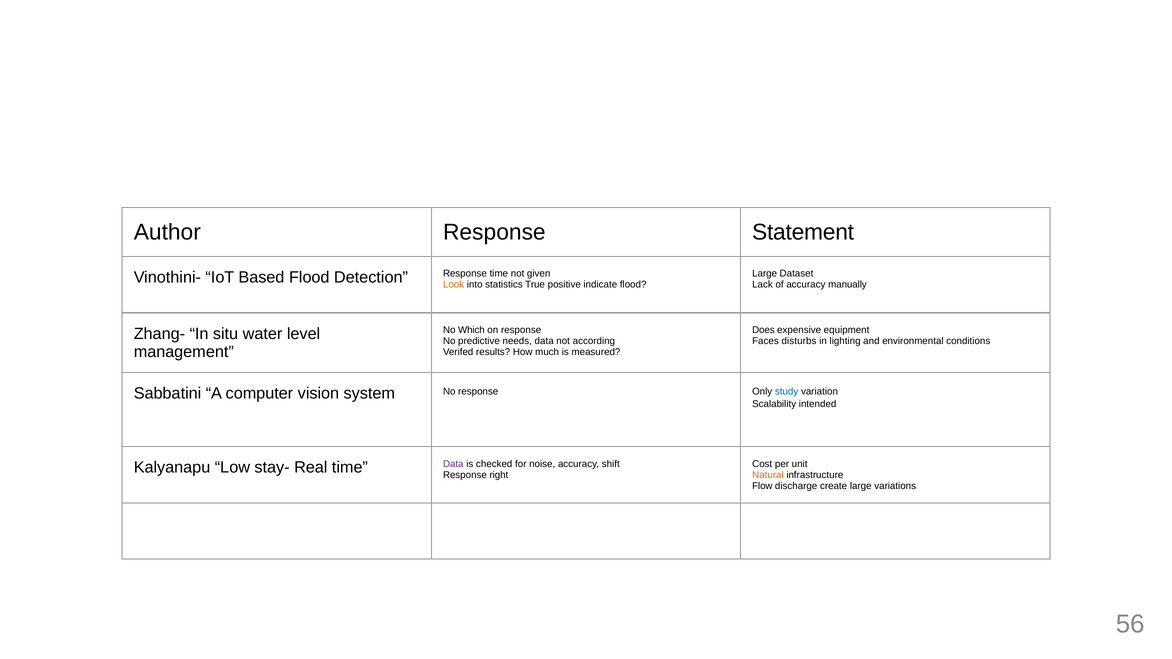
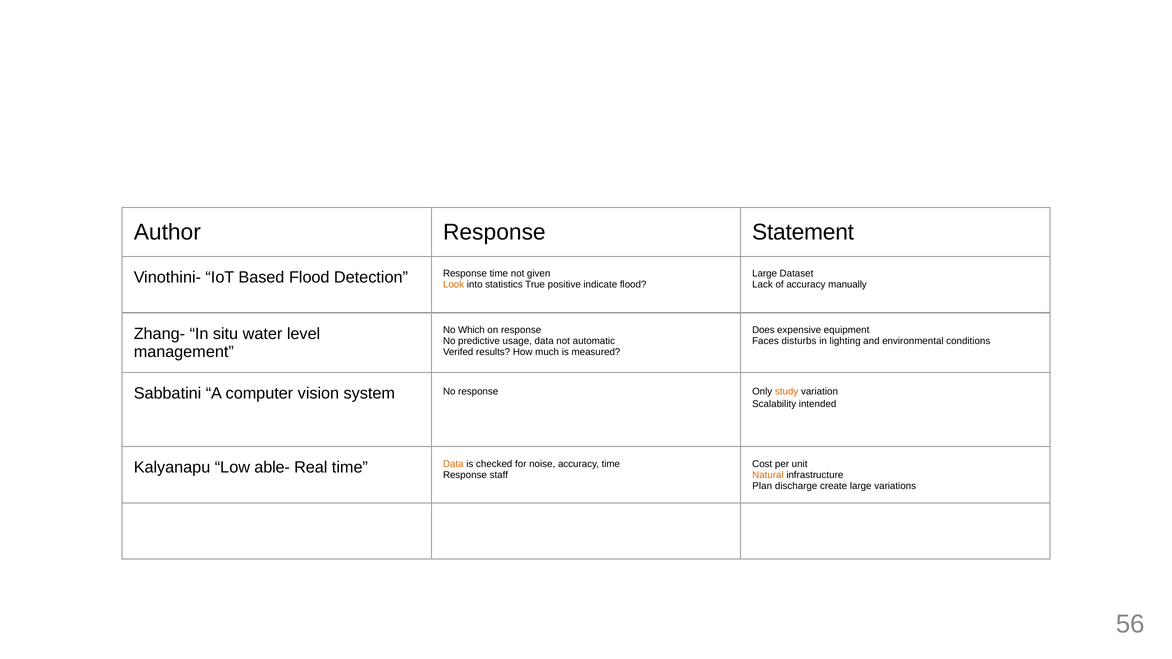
needs: needs -> usage
according: according -> automatic
study colour: blue -> orange
stay-: stay- -> able-
Data at (453, 464) colour: purple -> orange
accuracy shift: shift -> time
right: right -> staff
Flow: Flow -> Plan
